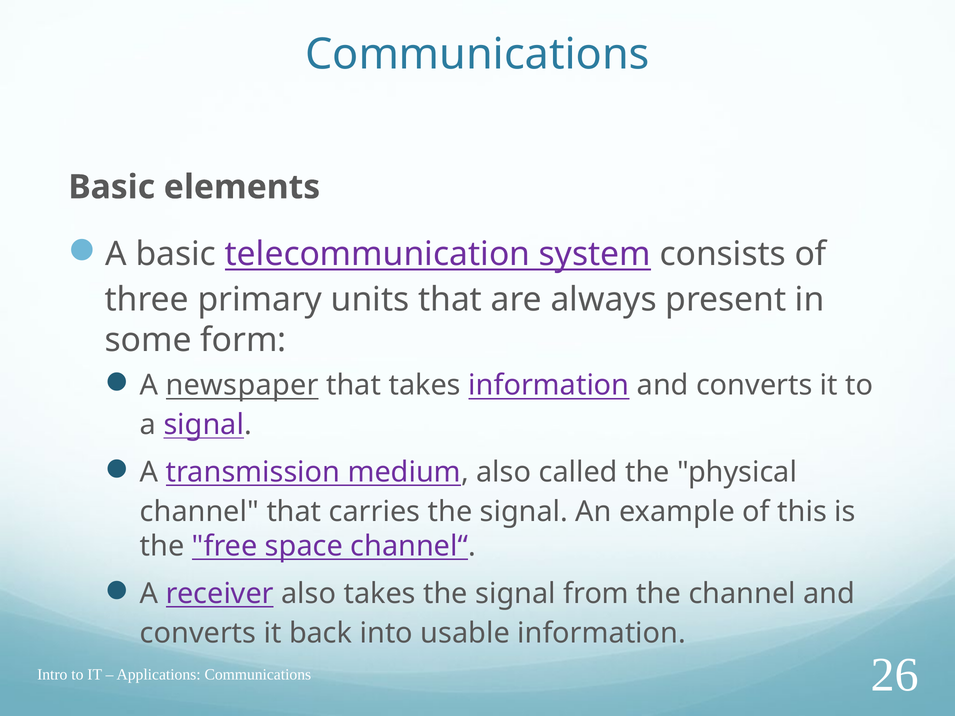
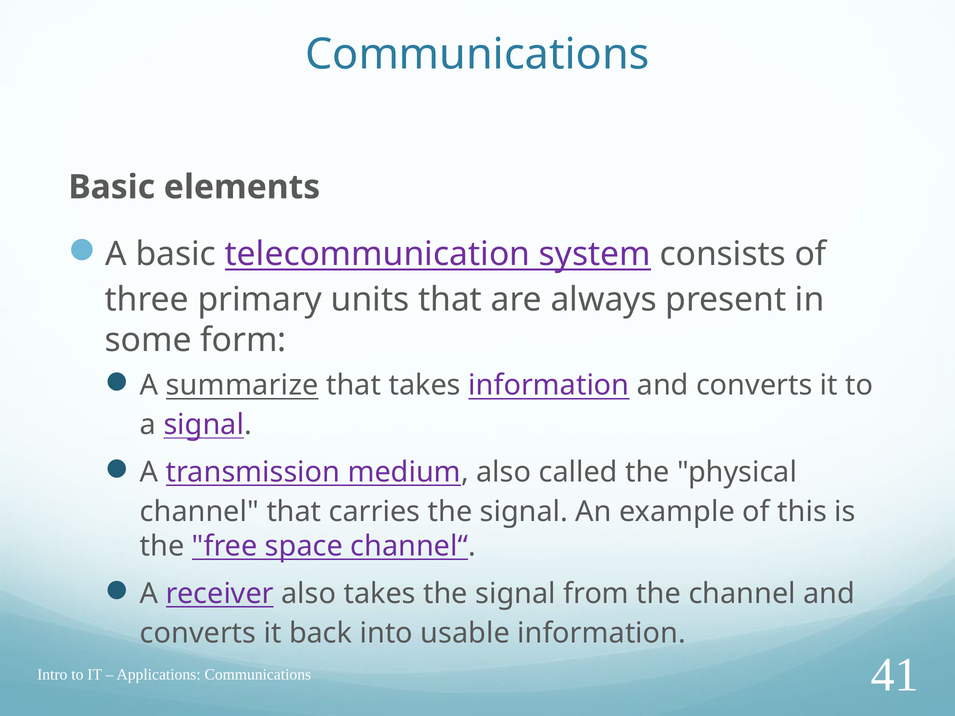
newspaper: newspaper -> summarize
26: 26 -> 41
